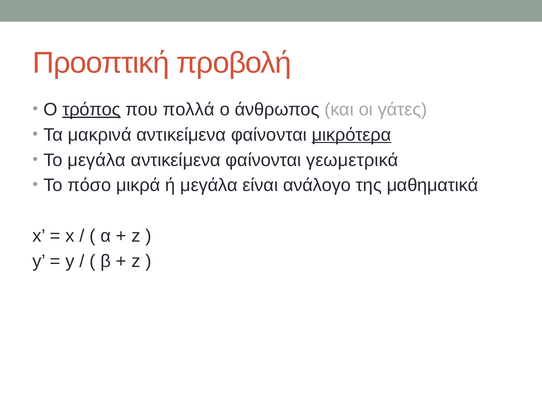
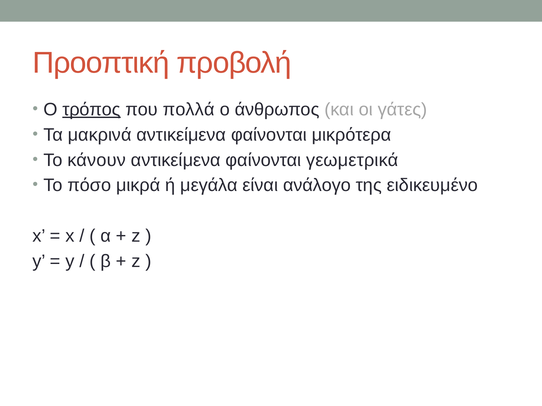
μικρότερα underline: present -> none
Το μεγάλα: μεγάλα -> κάνουν
μαθηματικά: μαθηματικά -> ειδικευμένο
